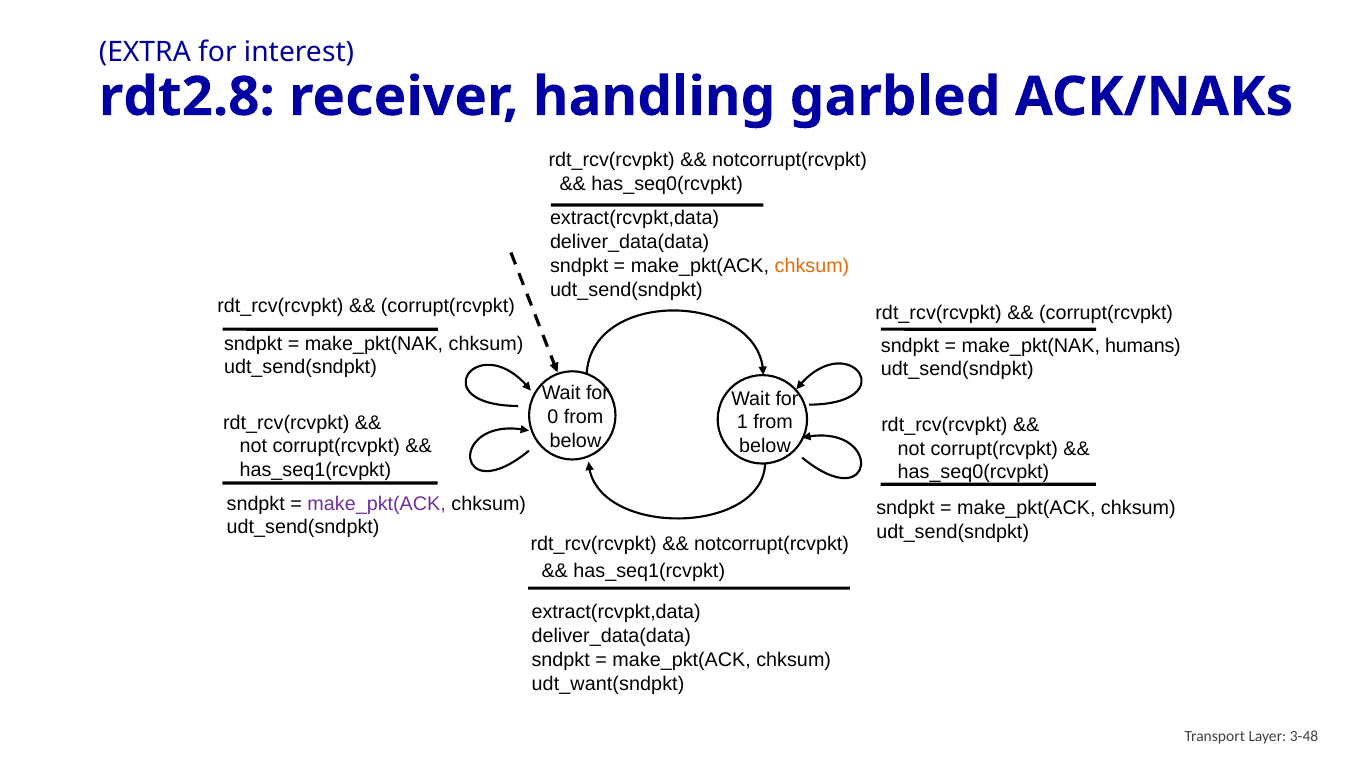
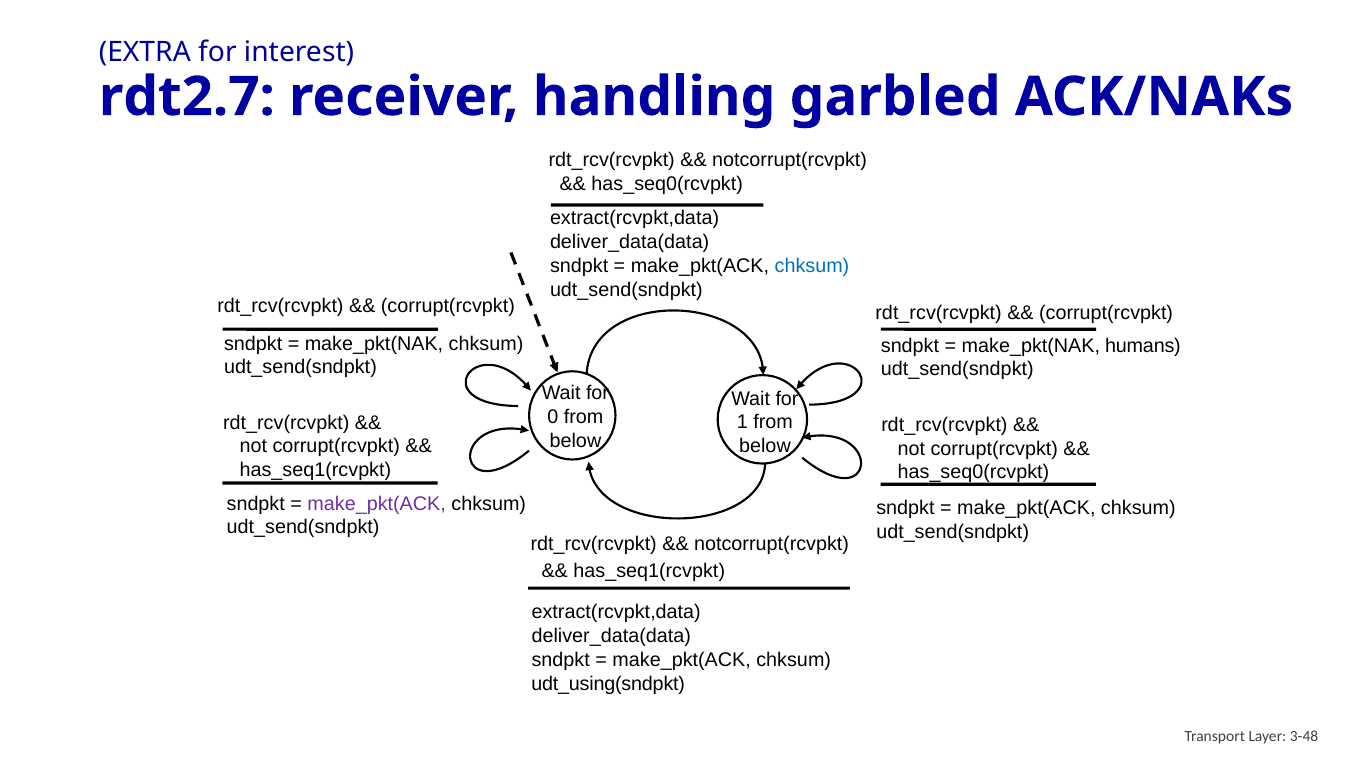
rdt2.8: rdt2.8 -> rdt2.7
chksum at (812, 266) colour: orange -> blue
udt_want(sndpkt: udt_want(sndpkt -> udt_using(sndpkt
